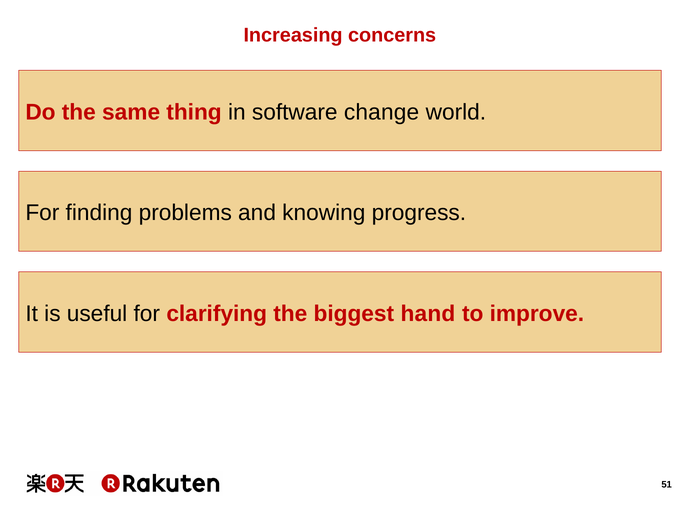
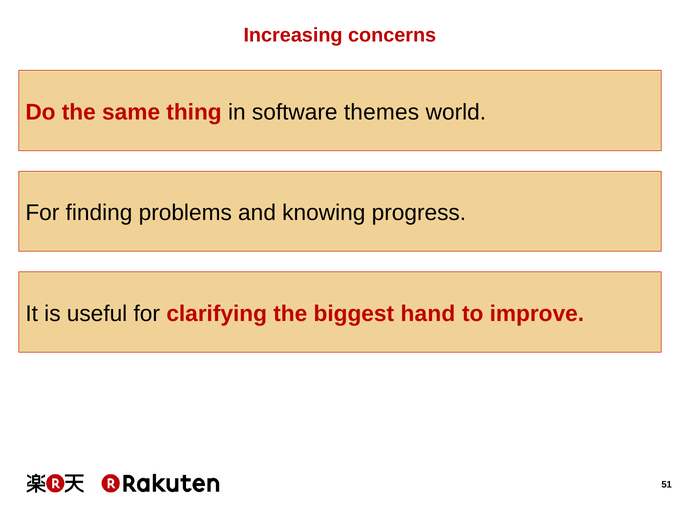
change: change -> themes
